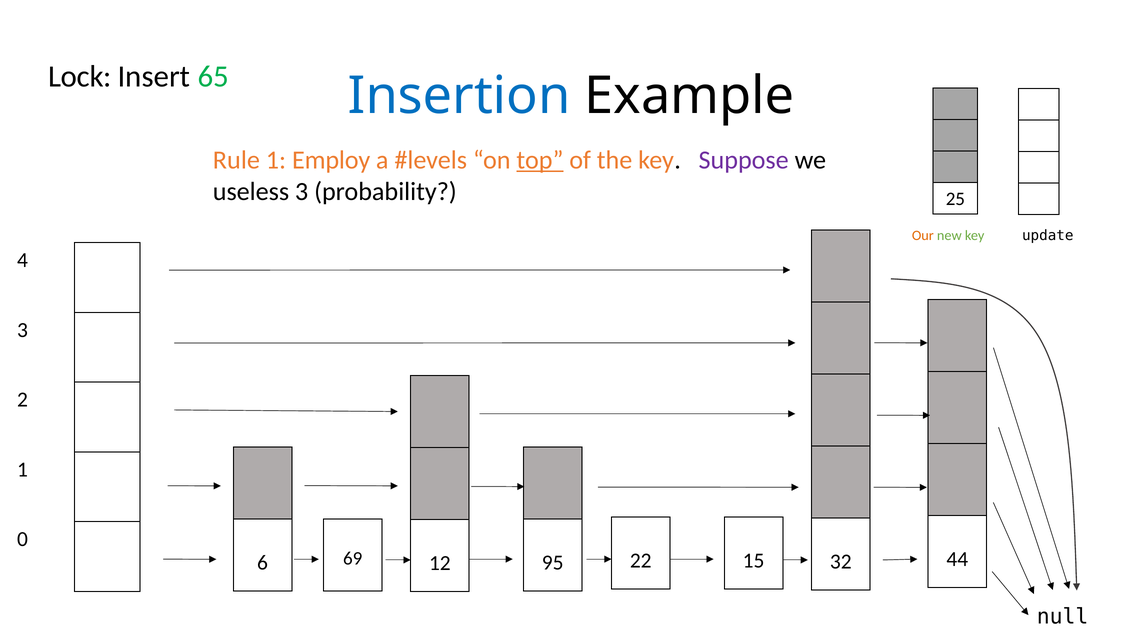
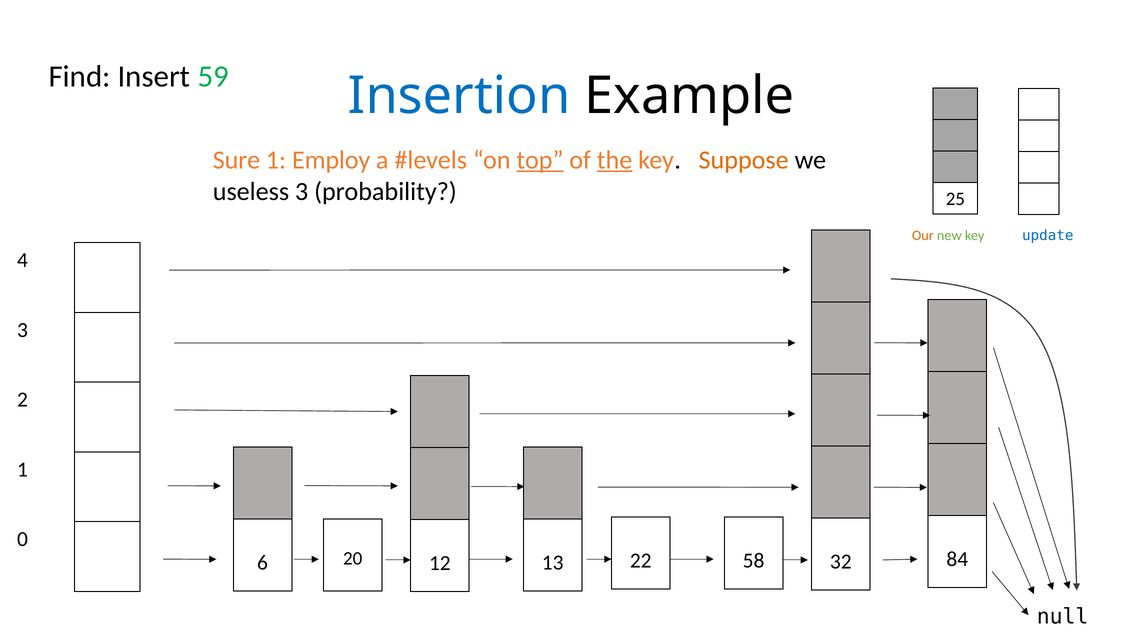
Lock: Lock -> Find
65: 65 -> 59
Rule: Rule -> Sure
the underline: none -> present
Suppose colour: purple -> orange
update colour: black -> blue
69: 69 -> 20
95: 95 -> 13
15: 15 -> 58
44: 44 -> 84
